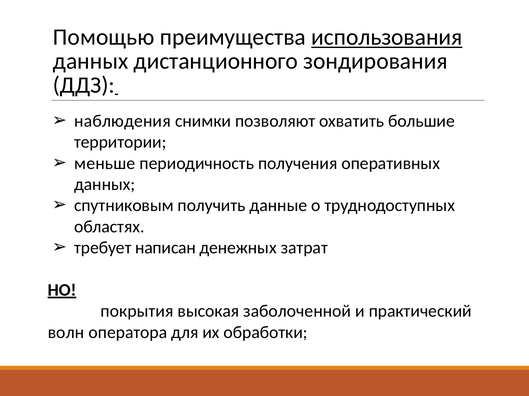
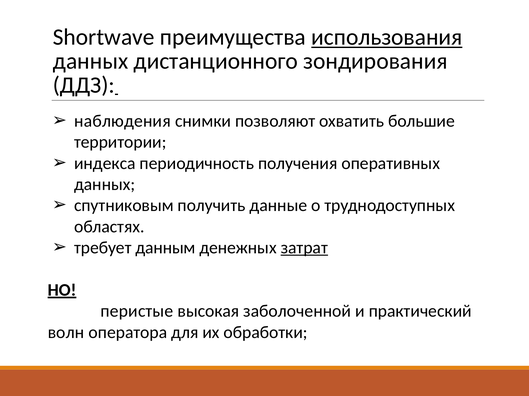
Помощью: Помощью -> Shortwave
меньше: меньше -> индекса
написан: написан -> данным
затрат underline: none -> present
покрытия: покрытия -> перистые
